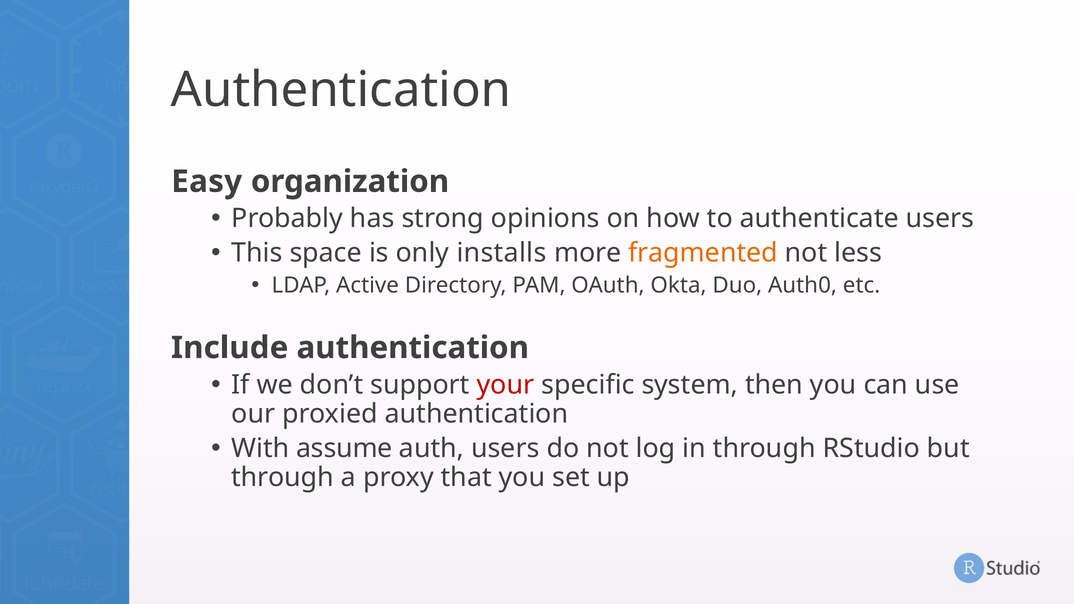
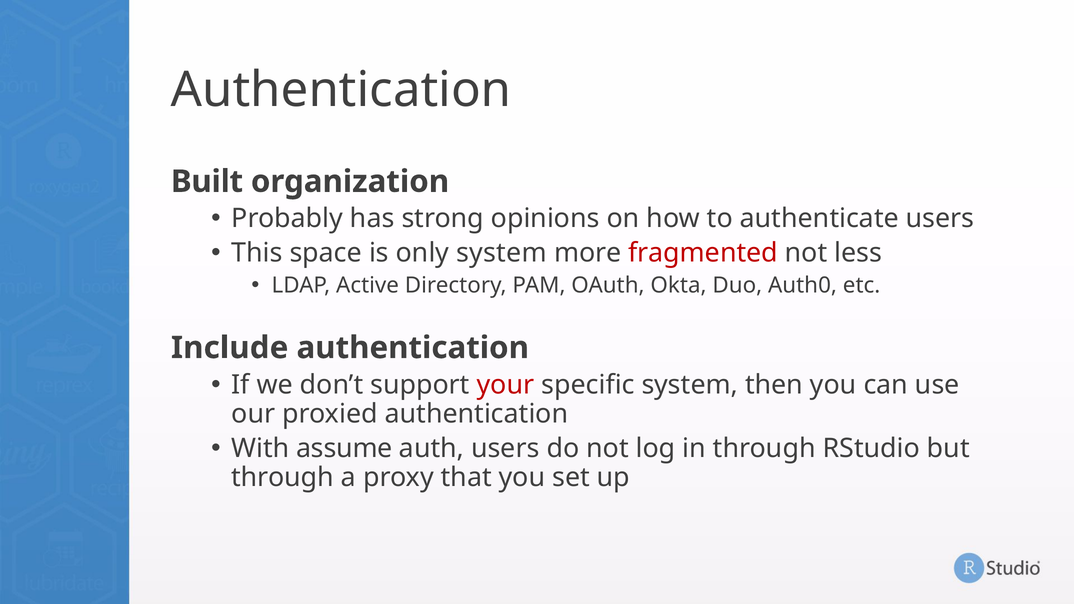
Easy: Easy -> Built
only installs: installs -> system
fragmented colour: orange -> red
